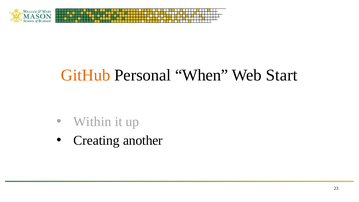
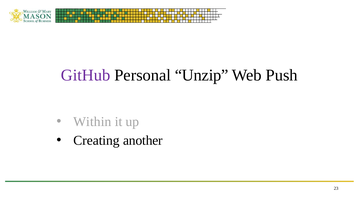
GitHub colour: orange -> purple
When: When -> Unzip
Start: Start -> Push
